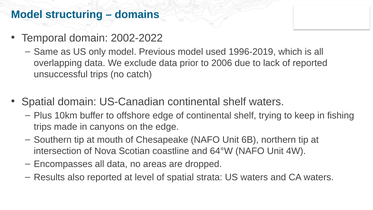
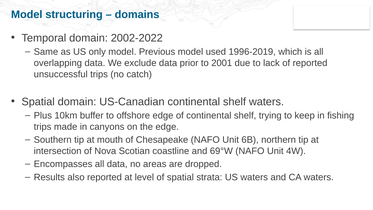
2006: 2006 -> 2001
64°W: 64°W -> 69°W
